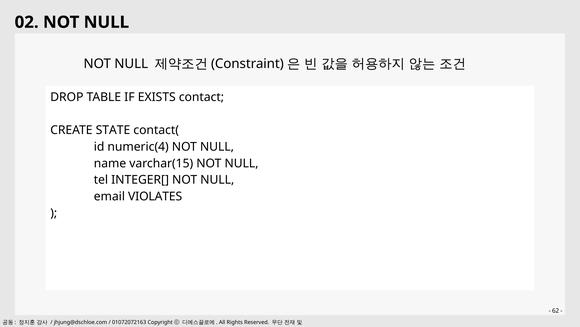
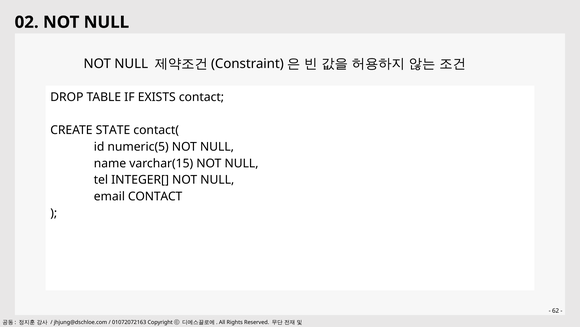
numeric(4: numeric(4 -> numeric(5
email VIOLATES: VIOLATES -> CONTACT
